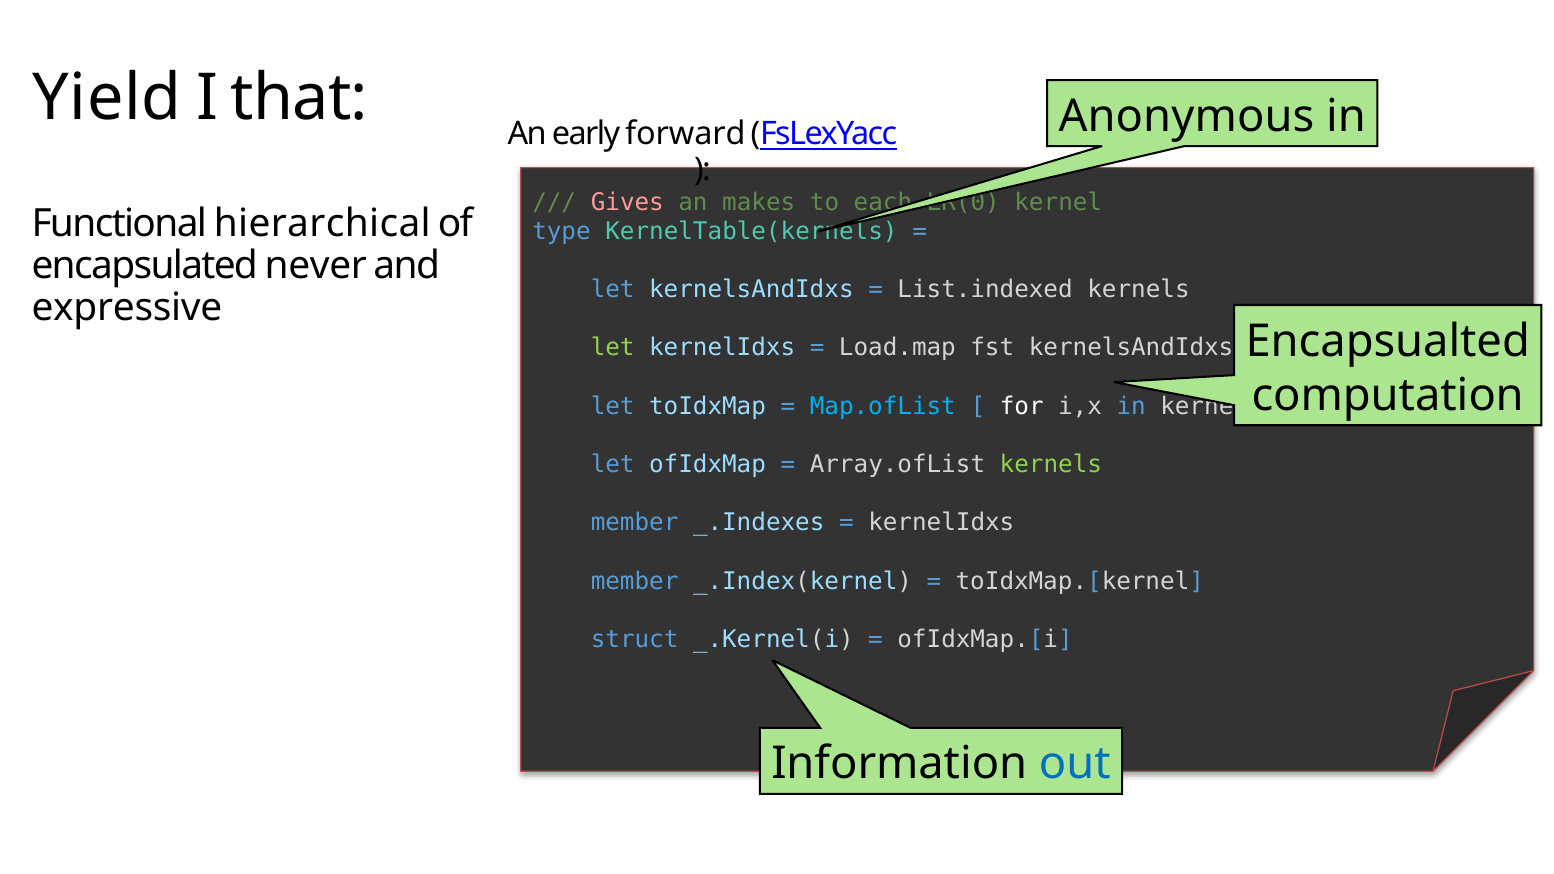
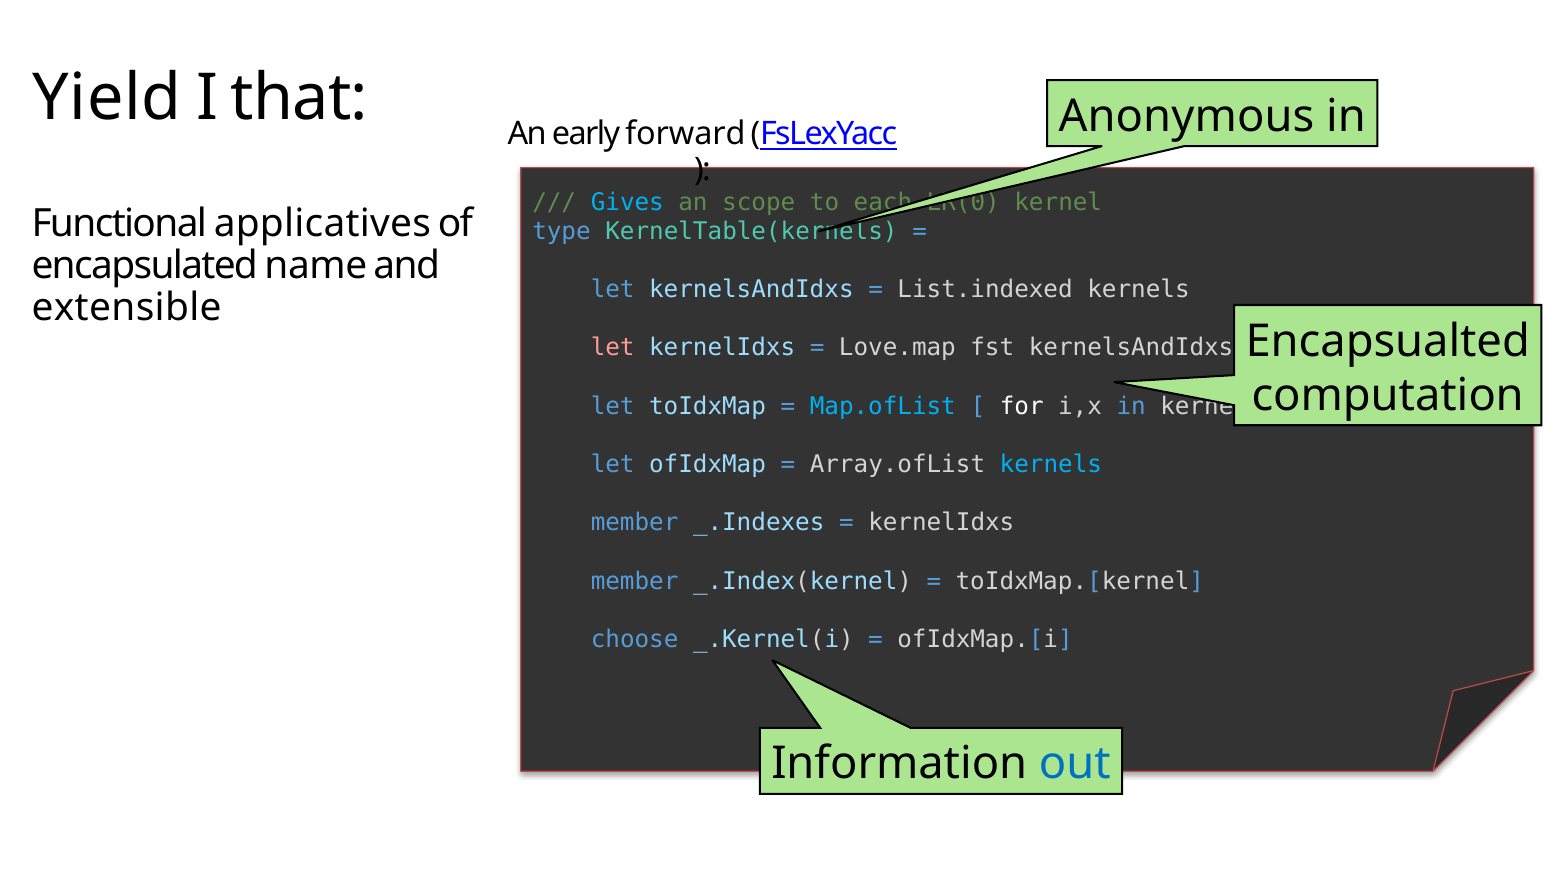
Gives colour: pink -> light blue
makes: makes -> scope
hierarchical: hierarchical -> applicatives
never: never -> name
expressive: expressive -> extensible
let at (613, 348) colour: light green -> pink
Load.map: Load.map -> Love.map
kernels at (1051, 465) colour: light green -> light blue
struct: struct -> choose
